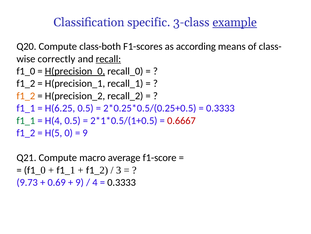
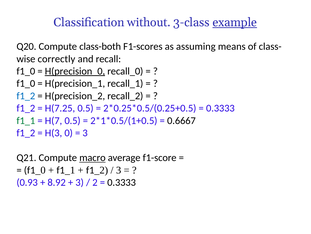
specific: specific -> without
according: according -> assuming
recall underline: present -> none
f1_2 at (26, 83): f1_2 -> f1_0
f1_2 at (26, 96) colour: orange -> blue
f1_1 at (26, 108): f1_1 -> f1_2
H(6.25: H(6.25 -> H(7.25
H(4: H(4 -> H(7
0.6667 colour: red -> black
H(5: H(5 -> H(3
9 at (85, 133): 9 -> 3
macro underline: none -> present
9.73: 9.73 -> 0.93
0.69: 0.69 -> 8.92
9 at (80, 182): 9 -> 3
4: 4 -> 2
